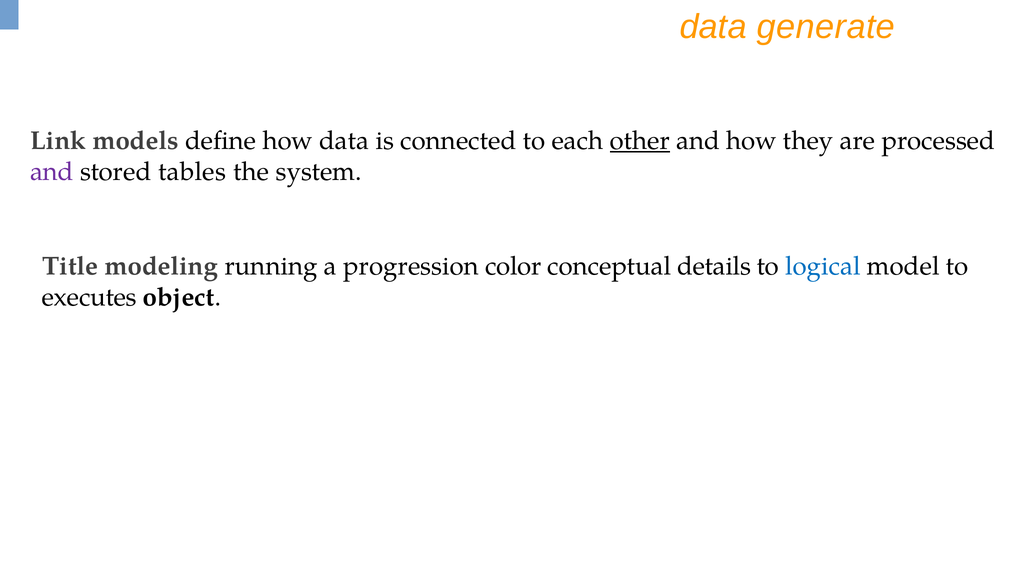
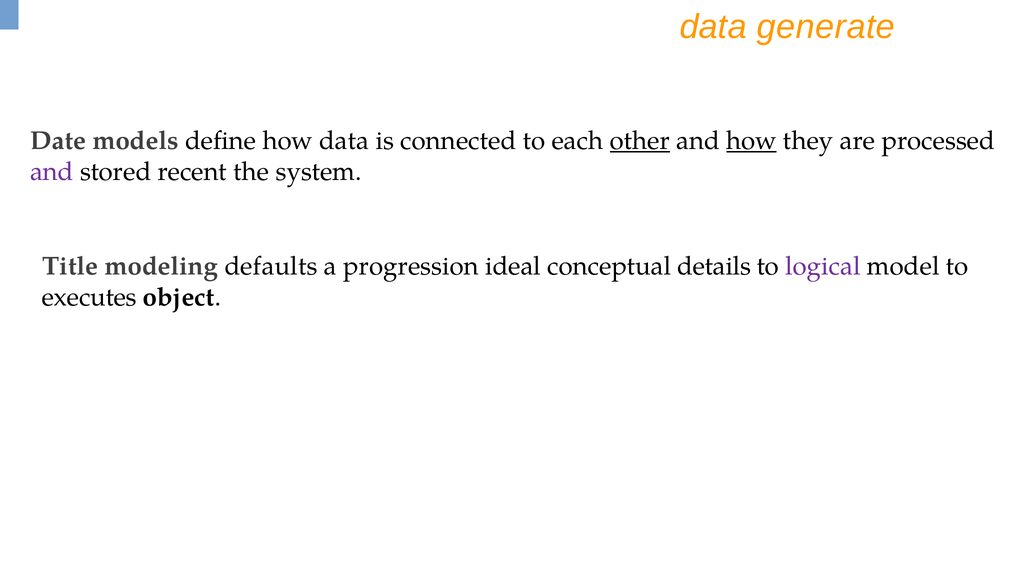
Link: Link -> Date
how at (752, 141) underline: none -> present
tables: tables -> recent
running: running -> defaults
color: color -> ideal
logical colour: blue -> purple
